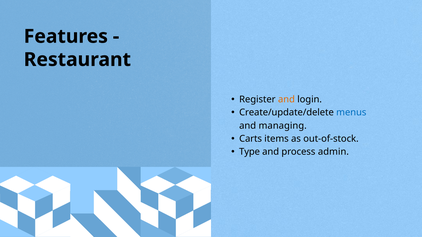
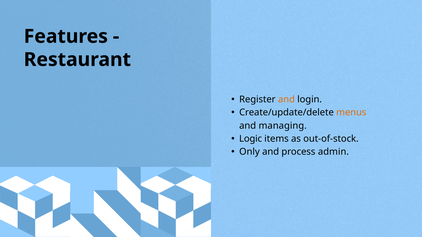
menus colour: blue -> orange
Carts: Carts -> Logic
Type: Type -> Only
